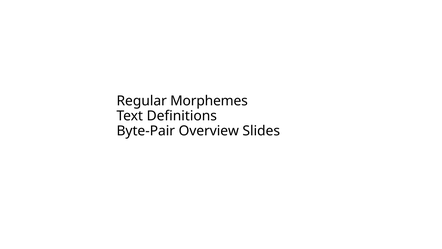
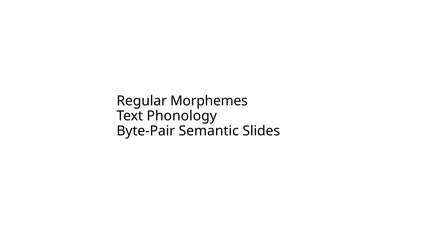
Definitions: Definitions -> Phonology
Overview: Overview -> Semantic
